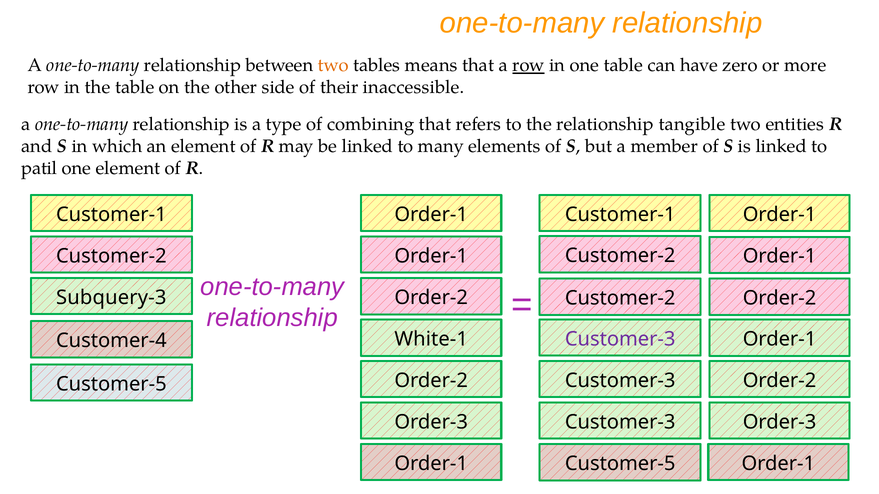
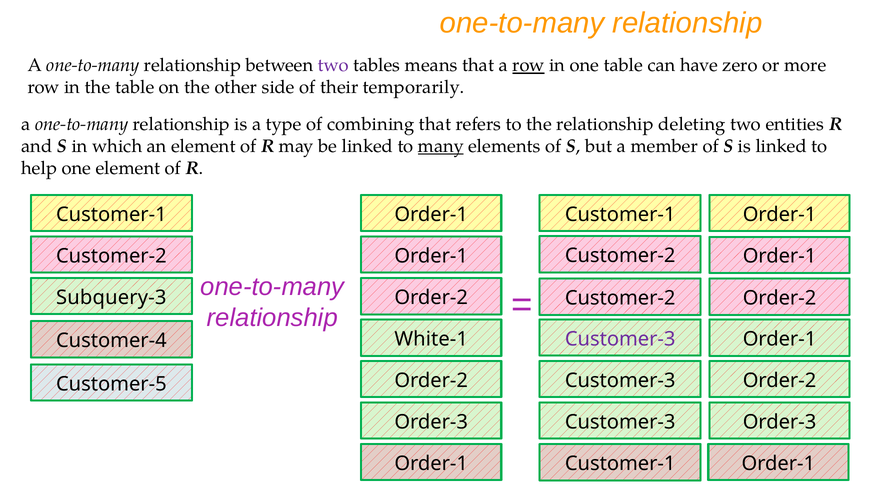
two at (333, 65) colour: orange -> purple
inaccessible: inaccessible -> temporarily
tangible: tangible -> deleting
many underline: none -> present
patil: patil -> help
Customer-5 at (620, 464): Customer-5 -> Customer-1
